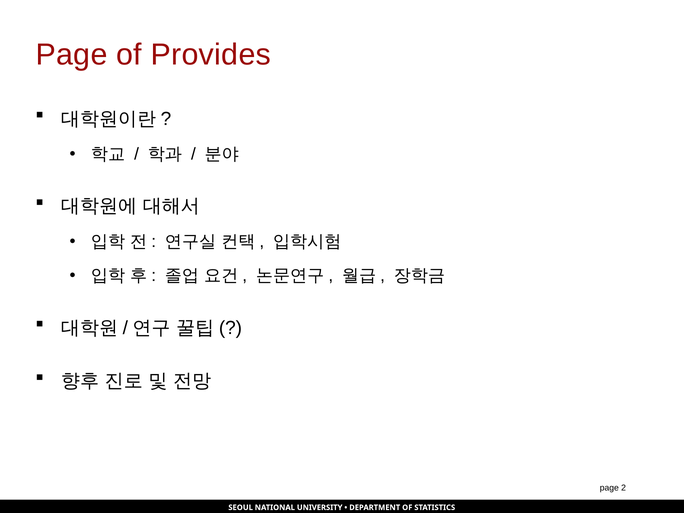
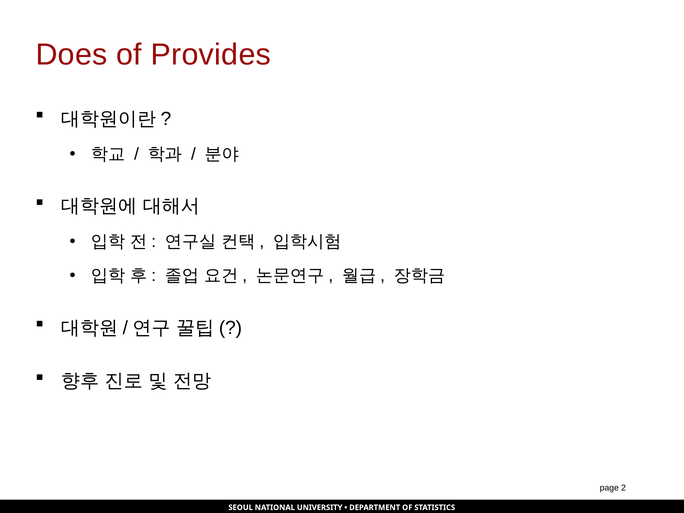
Page at (71, 55): Page -> Does
